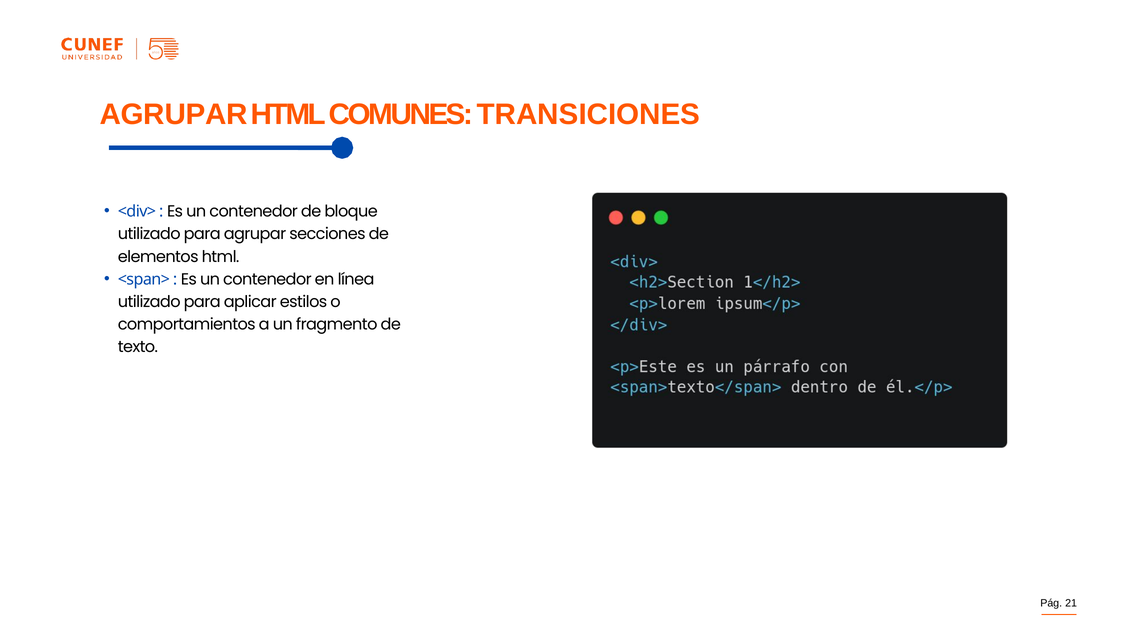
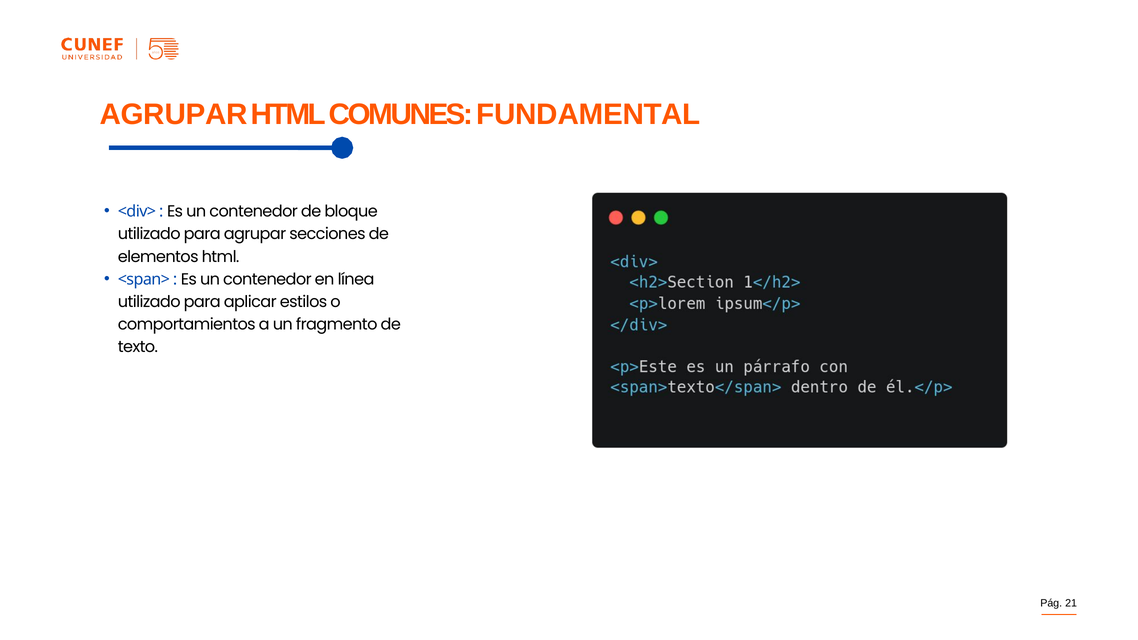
TRANSICIONES: TRANSICIONES -> FUNDAMENTAL
